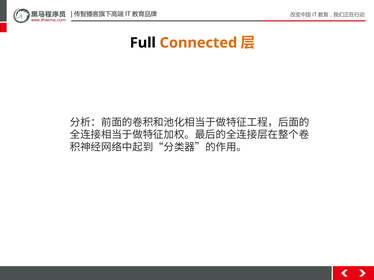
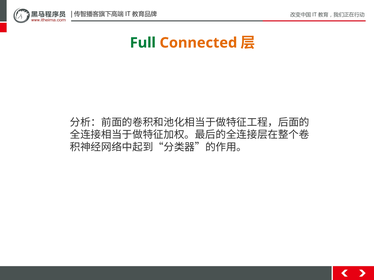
Full colour: black -> green
